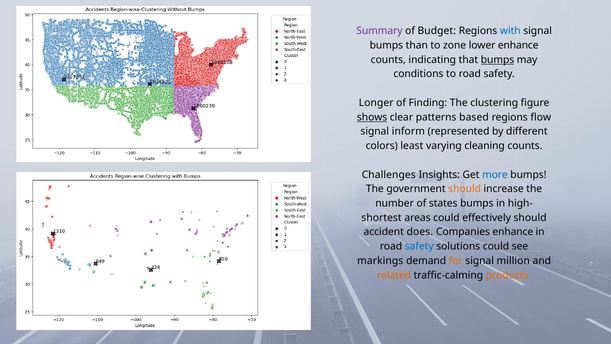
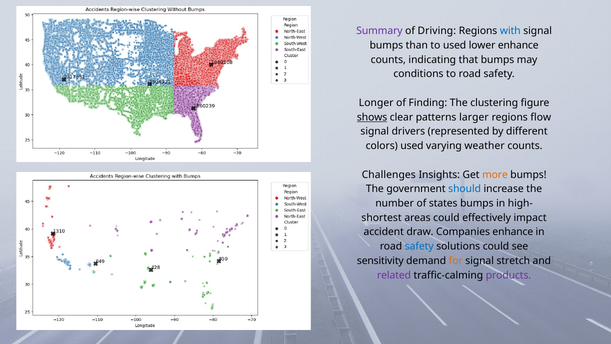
Budget: Budget -> Driving
to zone: zone -> used
bumps at (498, 60) underline: present -> none
based: based -> larger
inform: inform -> drivers
colors least: least -> used
cleaning: cleaning -> weather
more colour: blue -> orange
should at (465, 189) colour: orange -> blue
effectively should: should -> impact
does: does -> draw
markings: markings -> sensitivity
million: million -> stretch
related colour: orange -> purple
products colour: orange -> purple
